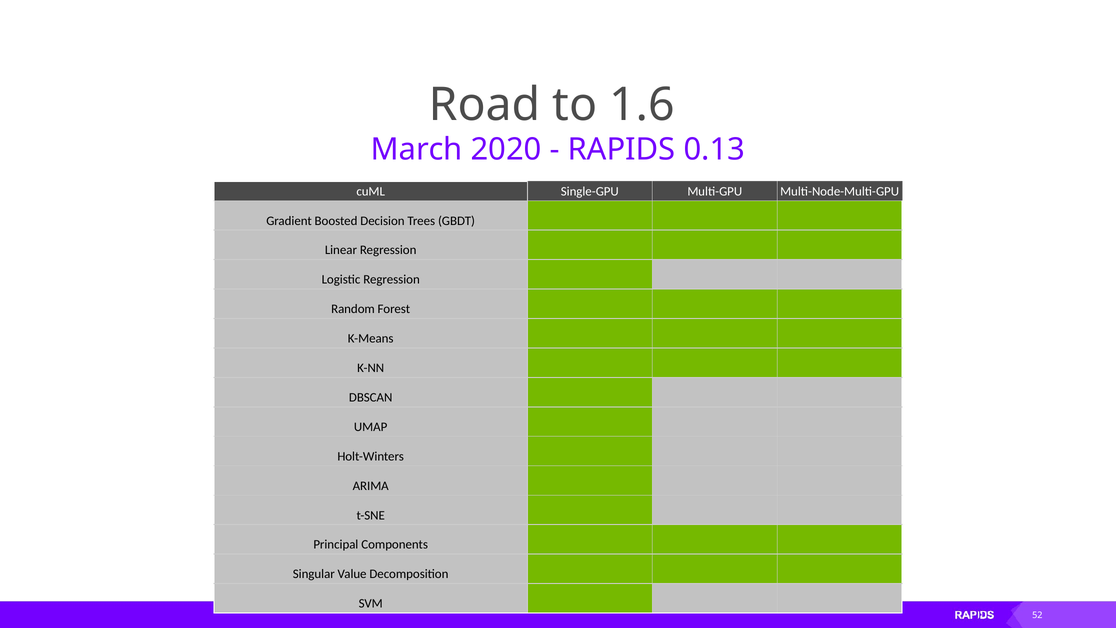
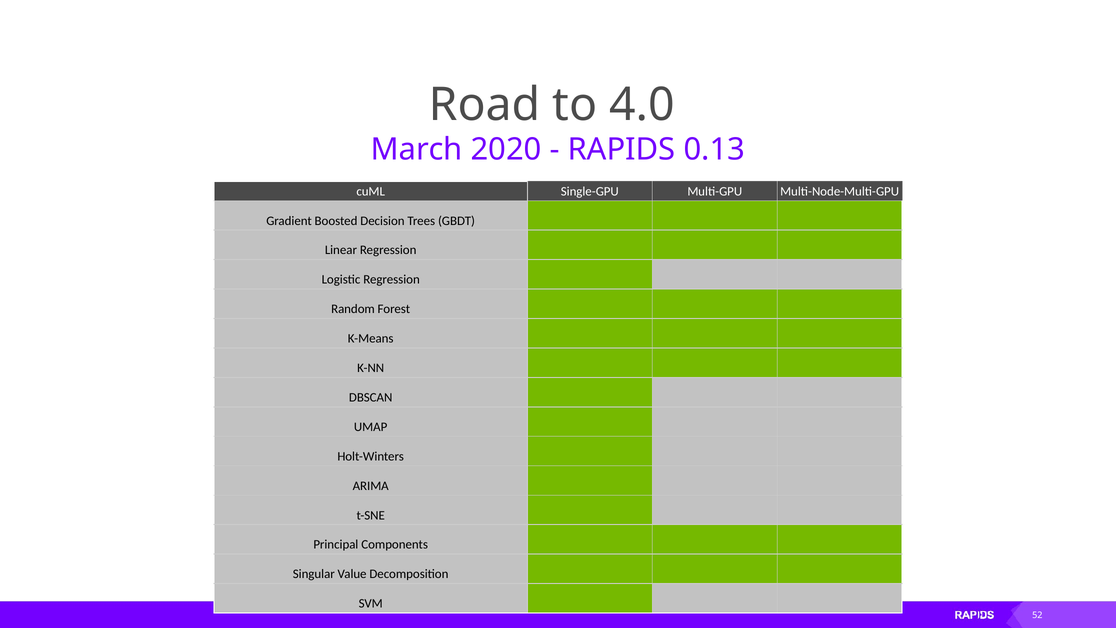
1.6: 1.6 -> 4.0
